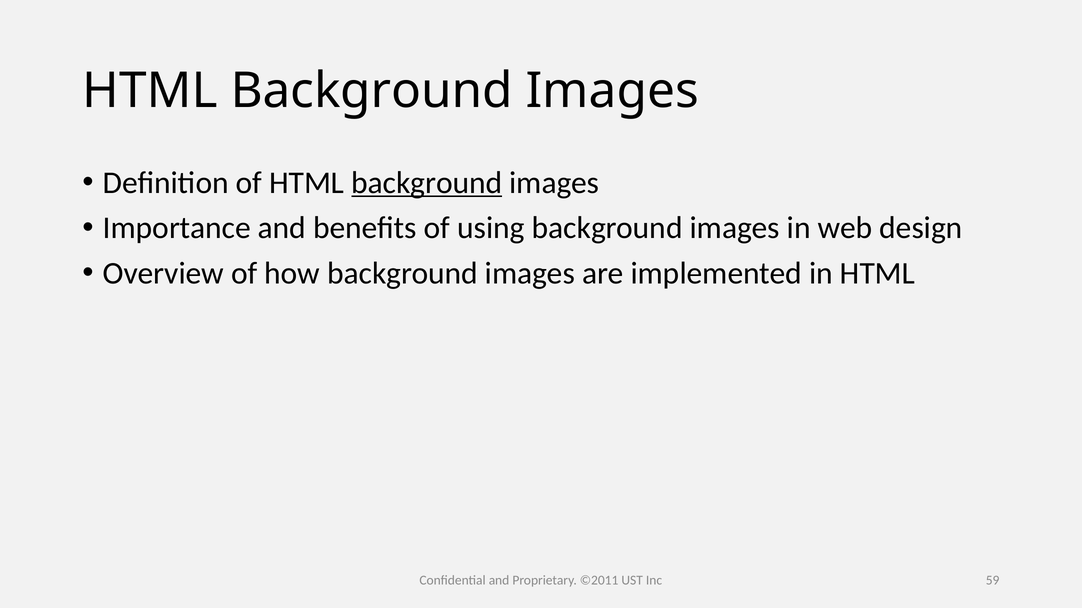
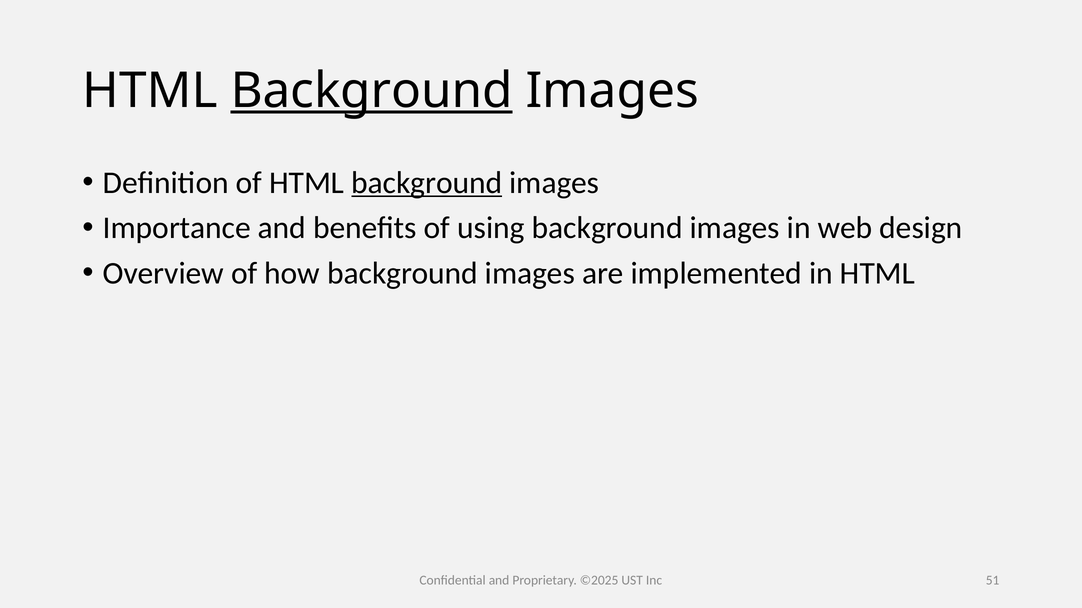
Background at (372, 91) underline: none -> present
©2011: ©2011 -> ©2025
59: 59 -> 51
